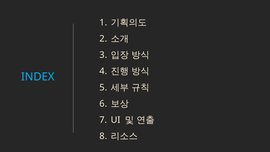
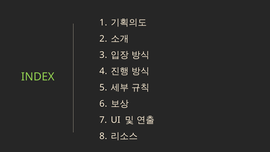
INDEX colour: light blue -> light green
